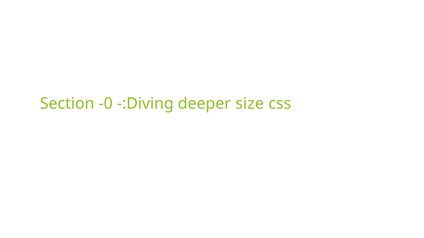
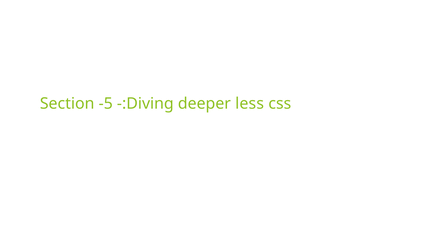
-0: -0 -> -5
size: size -> less
